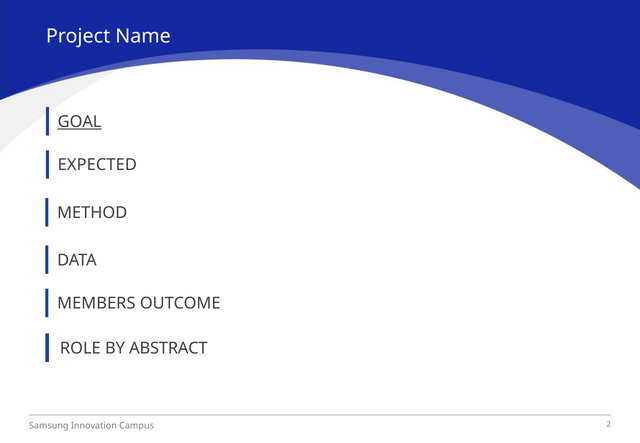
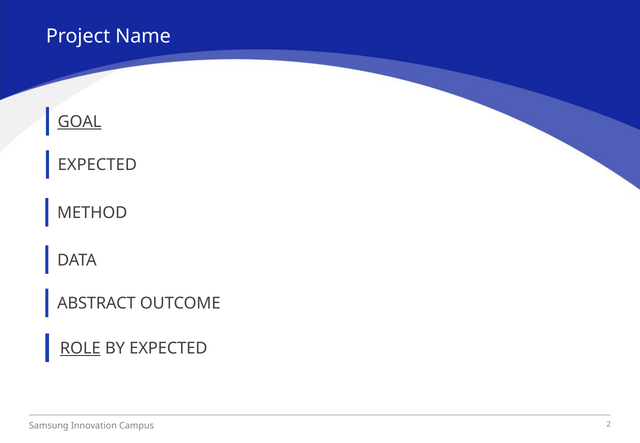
MEMBERS: MEMBERS -> ABSTRACT
ROLE underline: none -> present
BY ABSTRACT: ABSTRACT -> EXPECTED
